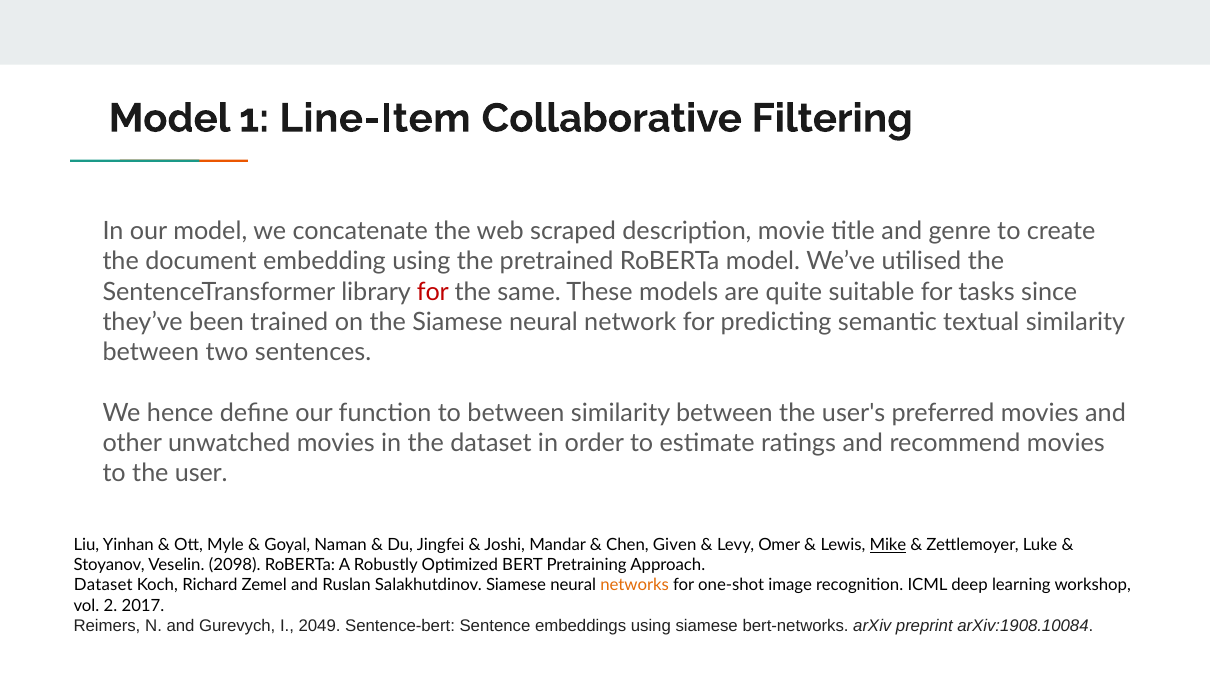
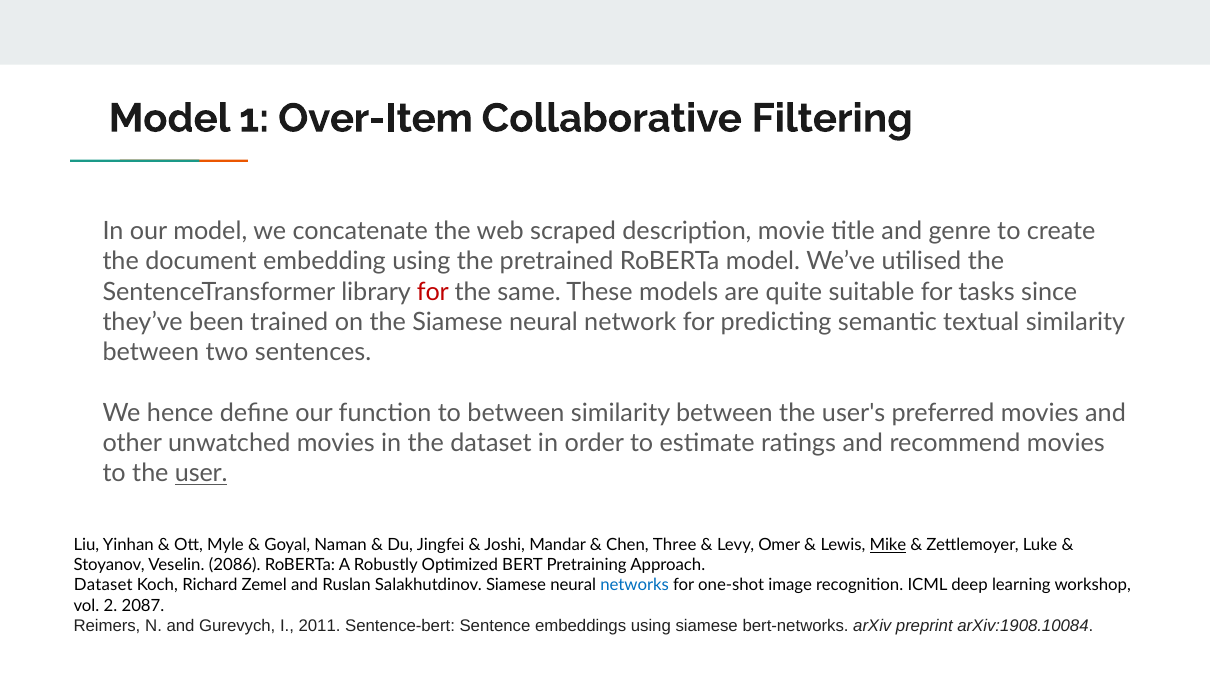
Line-Item: Line-Item -> Over-Item
user underline: none -> present
Given: Given -> Three
2098: 2098 -> 2086
networks colour: orange -> blue
2017: 2017 -> 2087
2049: 2049 -> 2011
